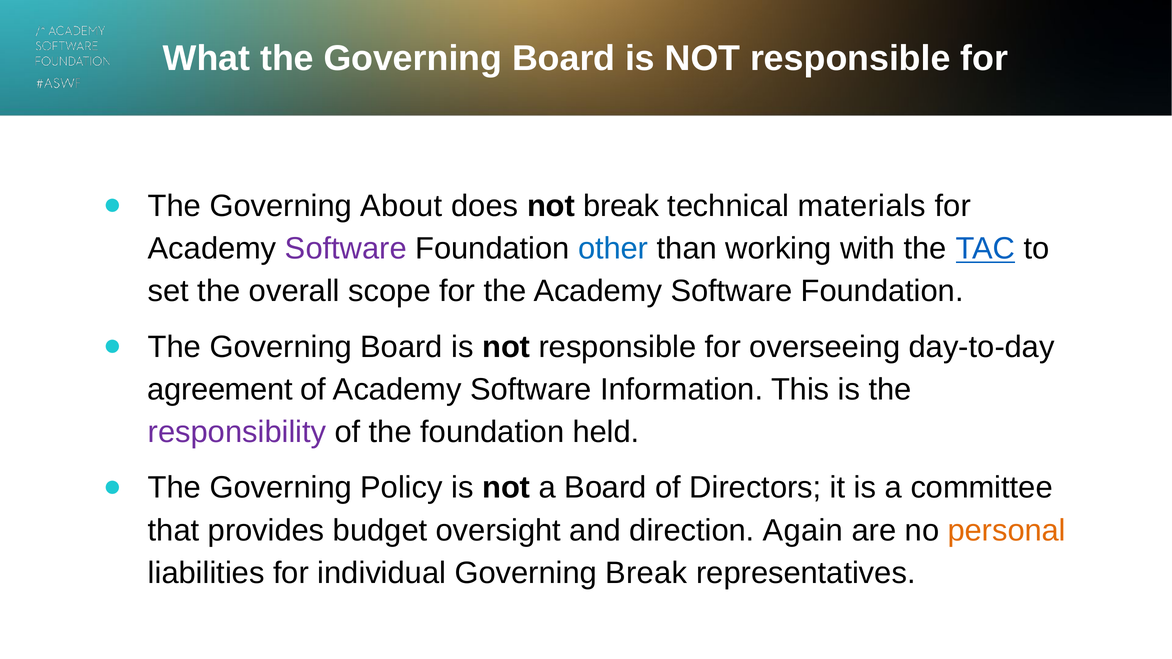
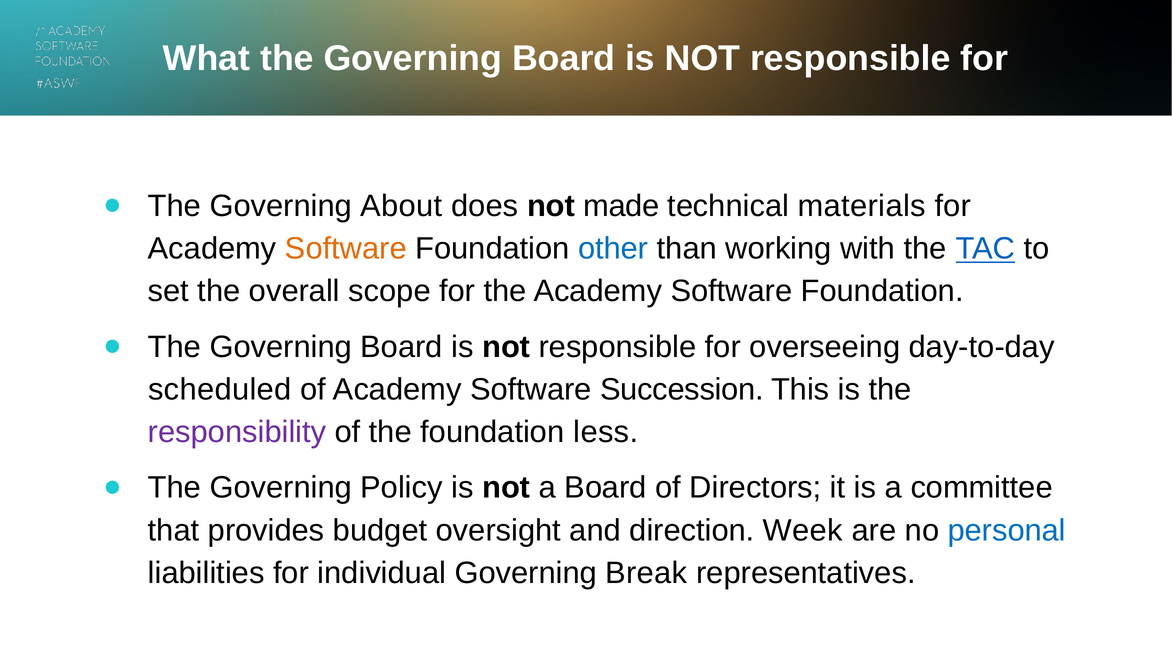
not break: break -> made
Software at (346, 249) colour: purple -> orange
agreement: agreement -> scheduled
Information: Information -> Succession
held: held -> less
Again: Again -> Week
personal colour: orange -> blue
